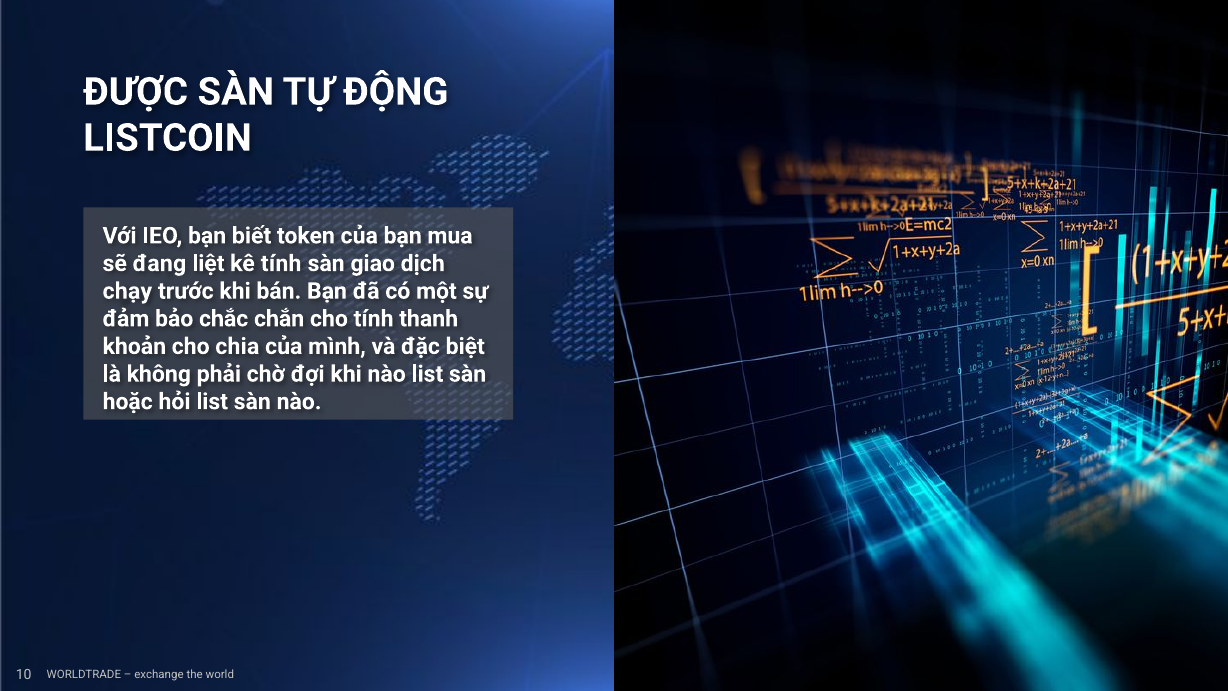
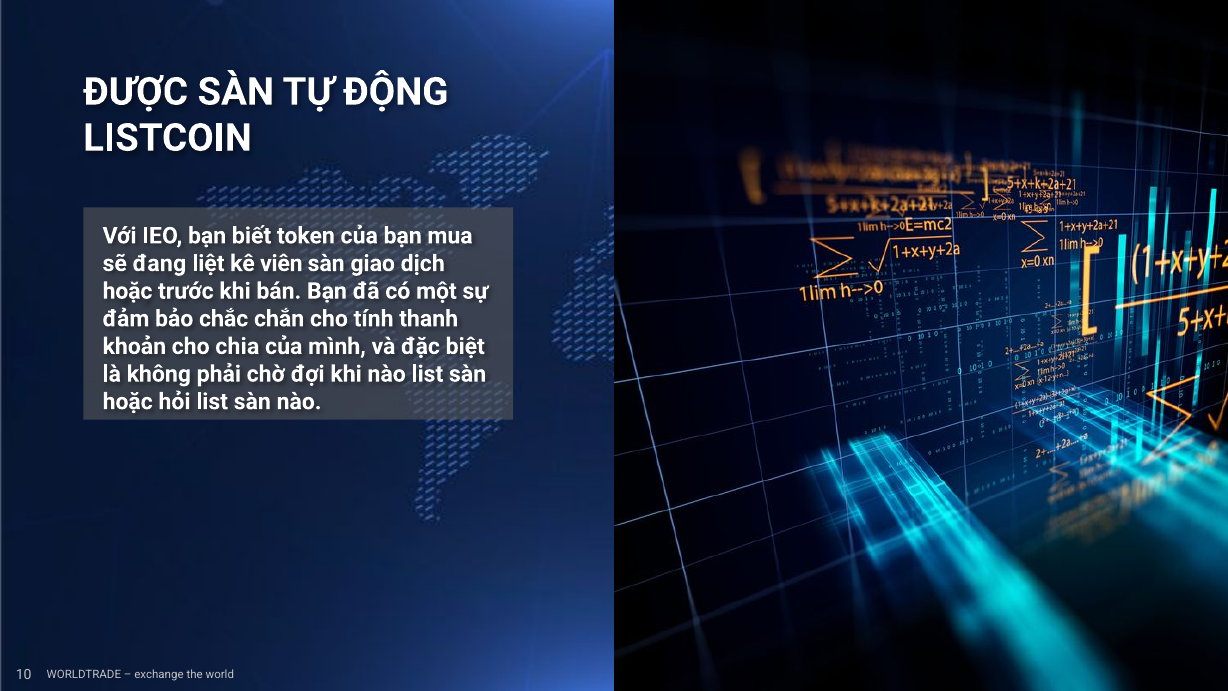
kê tính: tính -> viên
chạy at (127, 291): chạy -> hoặc
